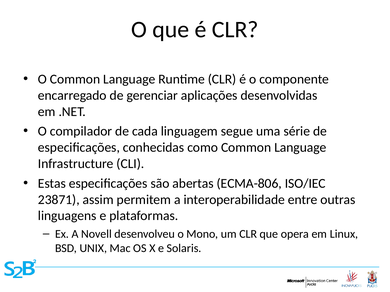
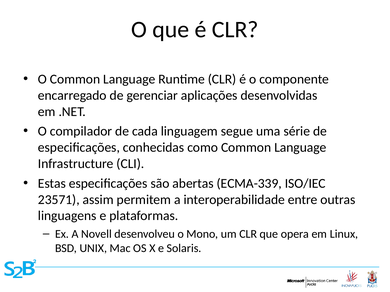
ECMA-806: ECMA-806 -> ECMA-339
23871: 23871 -> 23571
